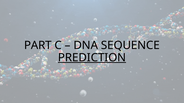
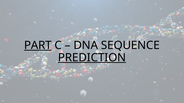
PART underline: none -> present
